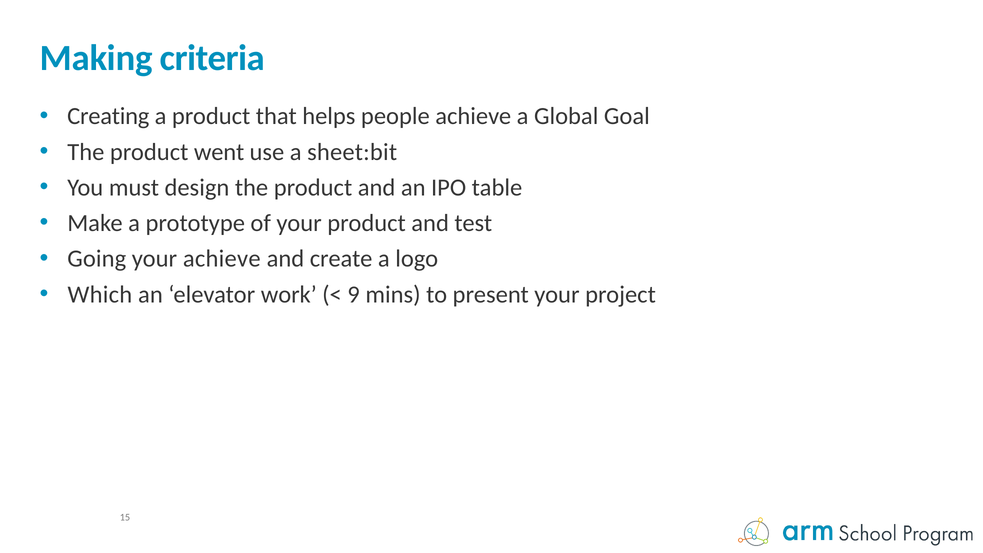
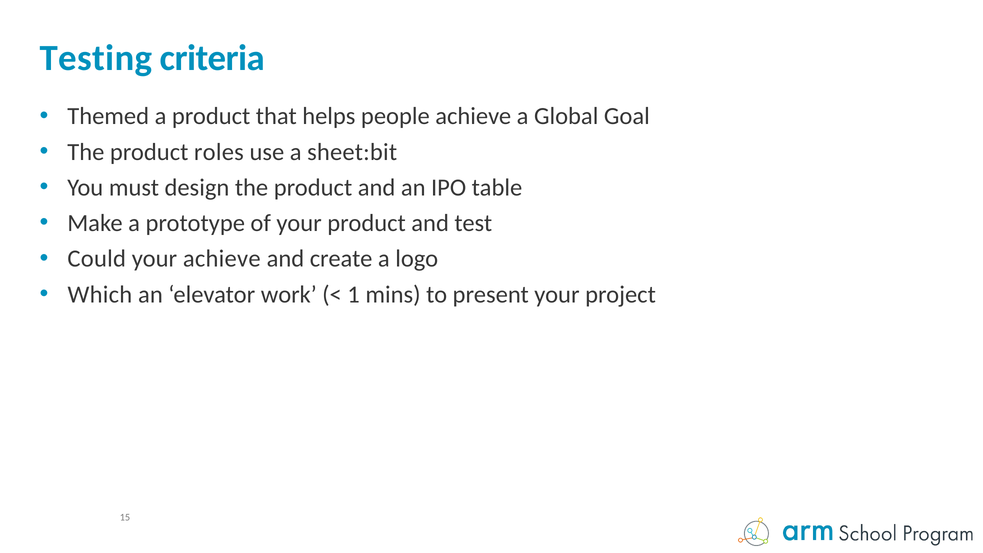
Making: Making -> Testing
Creating: Creating -> Themed
went: went -> roles
Going: Going -> Could
9: 9 -> 1
